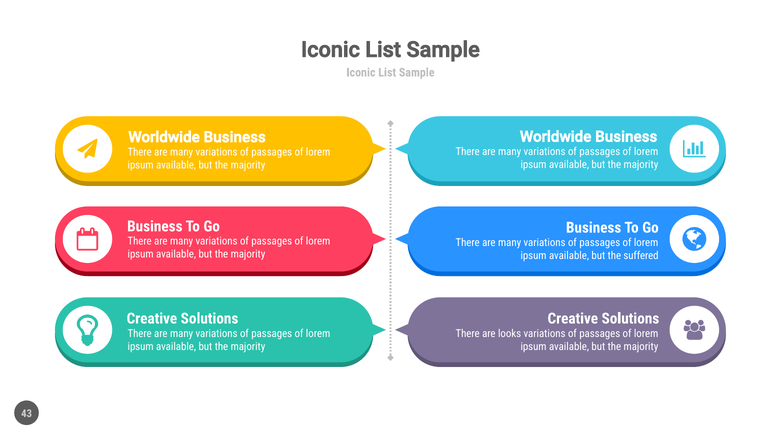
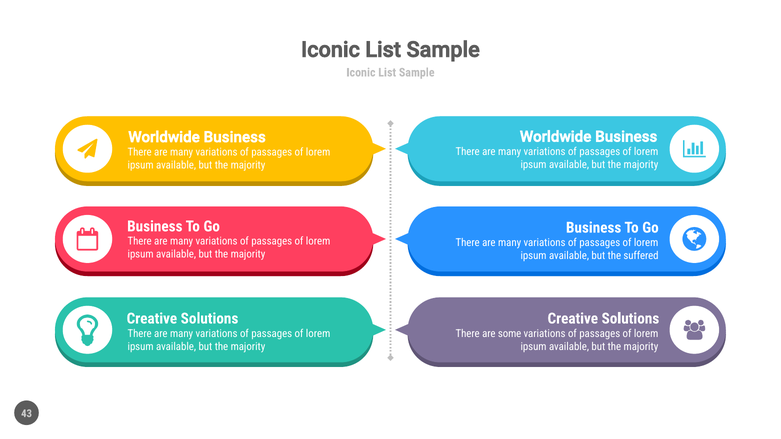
looks: looks -> some
